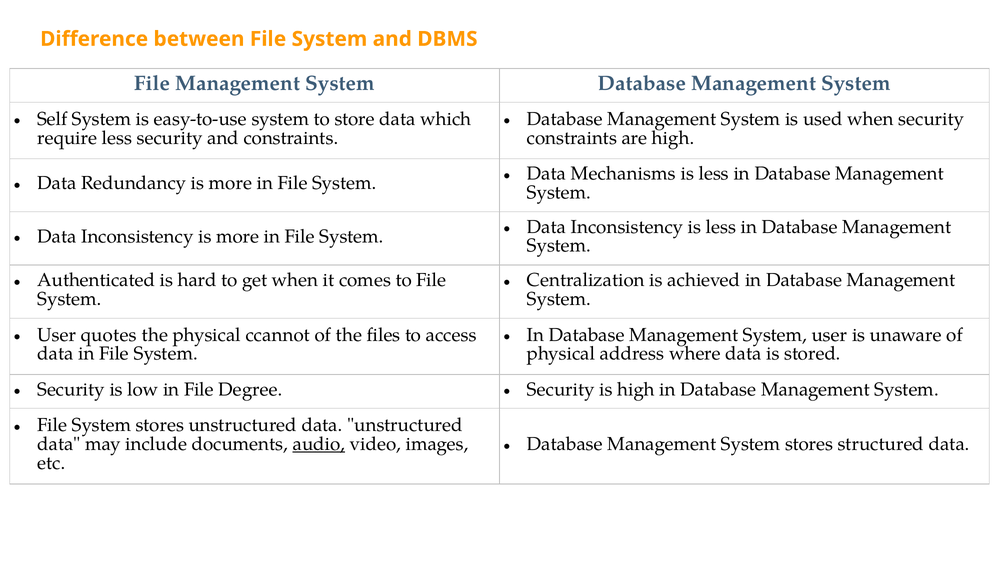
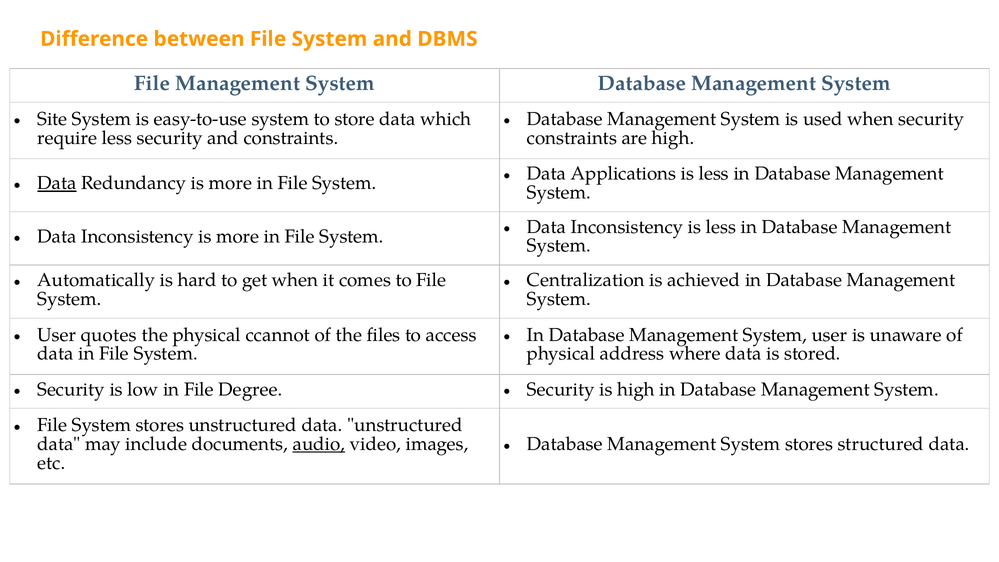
Self: Self -> Site
Mechanisms: Mechanisms -> Applications
Data at (57, 183) underline: none -> present
Authenticated: Authenticated -> Automatically
